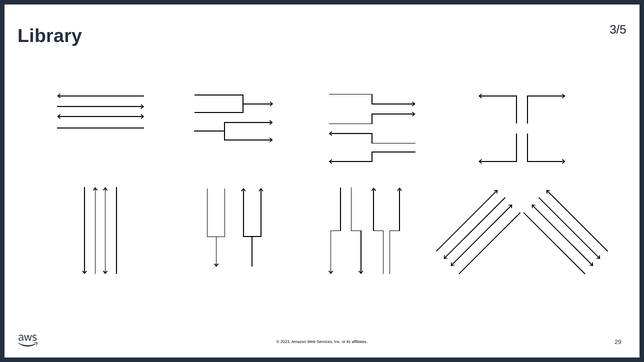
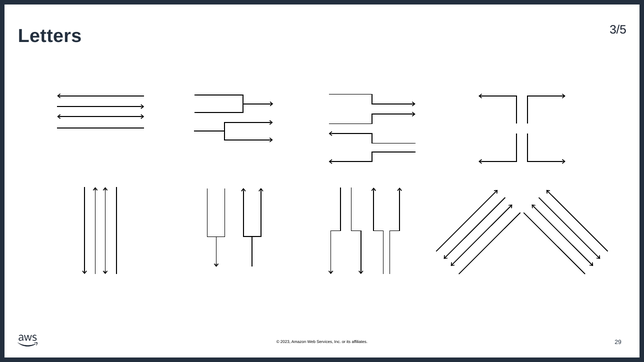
Library: Library -> Letters
